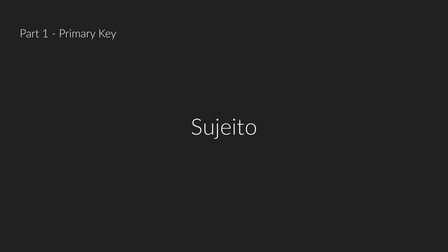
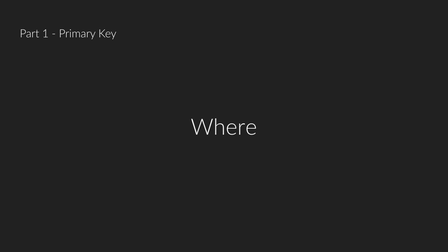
Sujeito: Sujeito -> Where
